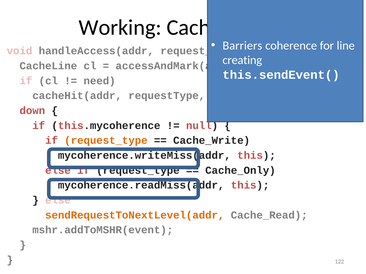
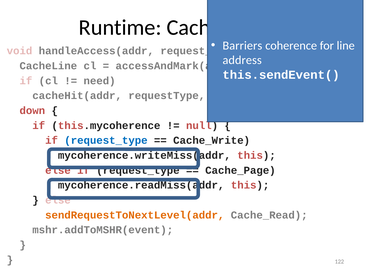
Working: Working -> Runtime
creating: creating -> address
request_type at (106, 141) colour: orange -> blue
Cache_Only: Cache_Only -> Cache_Page
